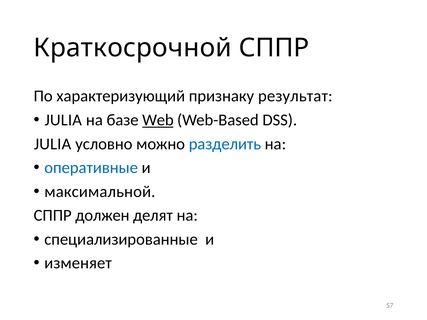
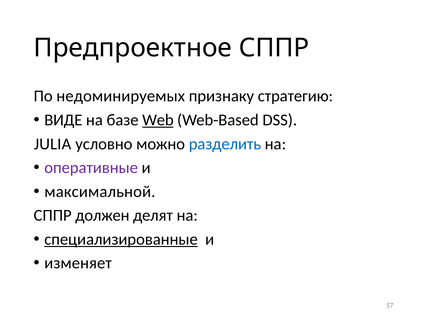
Краткосрочной: Краткосрочной -> Предпроектное
характеризующий: характеризующий -> недоминируемых
результат: результат -> стратегию
JULIA at (63, 120): JULIA -> ВИДЕ
оперативные colour: blue -> purple
специализированные underline: none -> present
